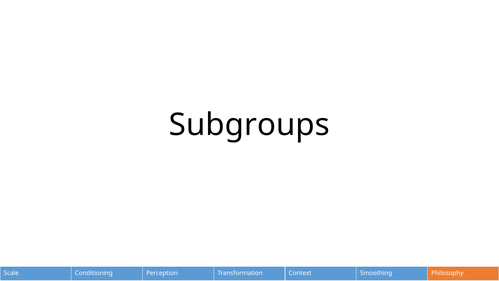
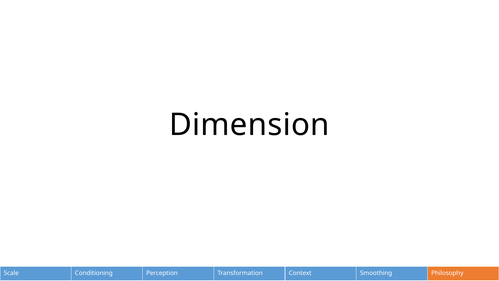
Subgroups: Subgroups -> Dimension
